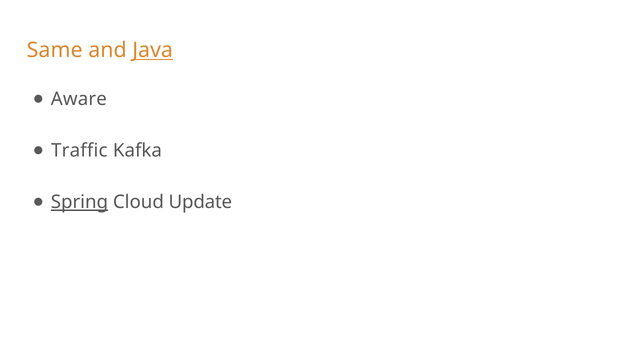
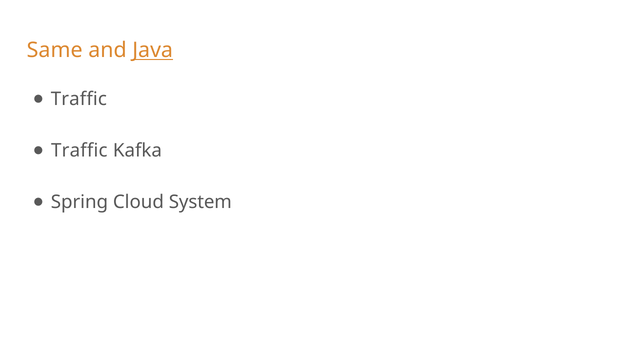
Aware at (79, 99): Aware -> Traffic
Spring underline: present -> none
Update: Update -> System
